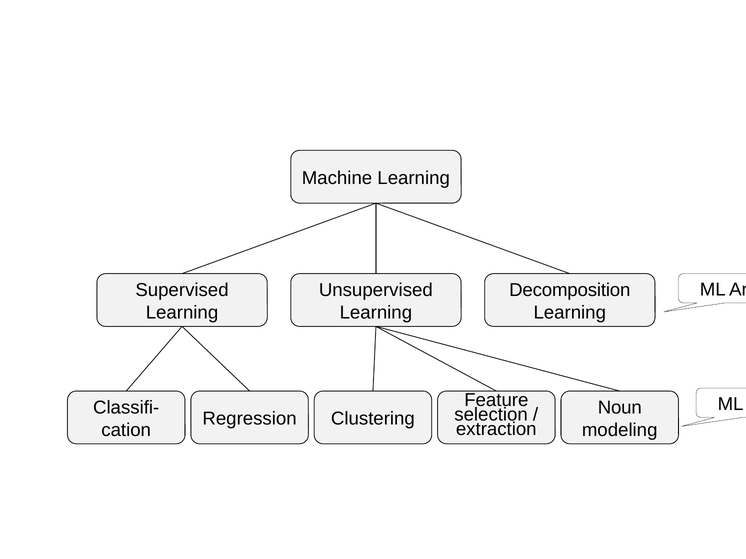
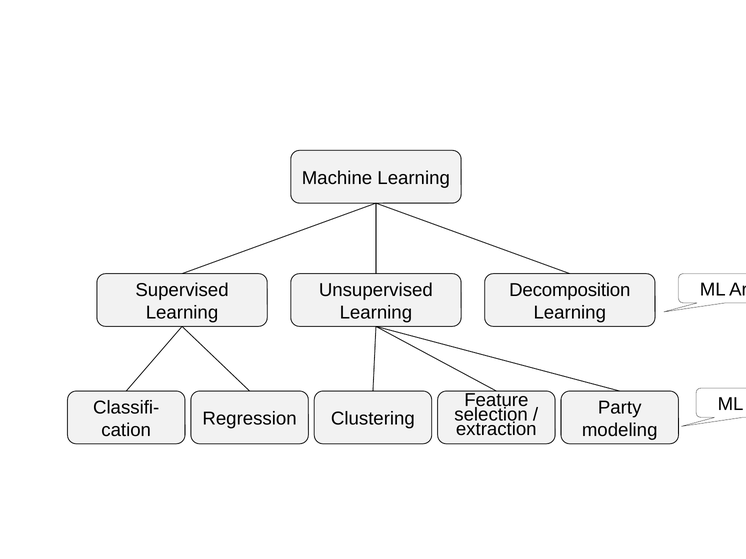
Noun: Noun -> Party
